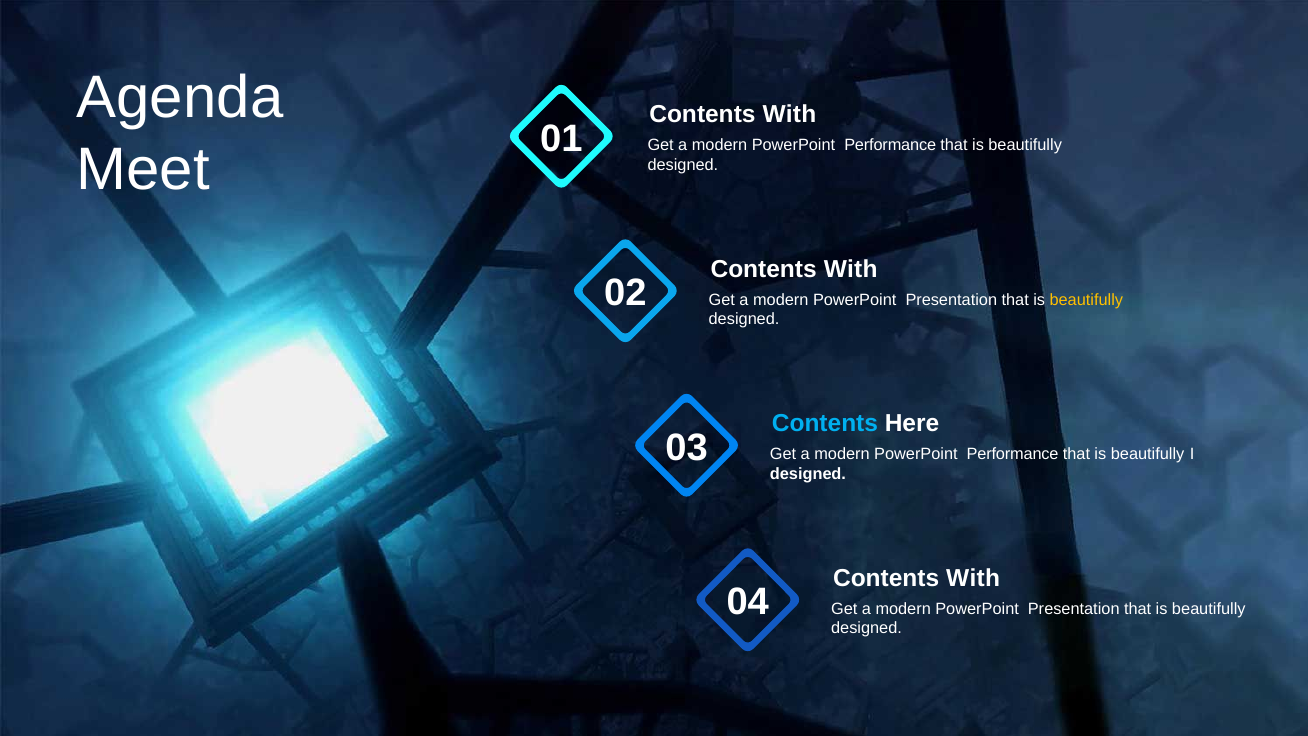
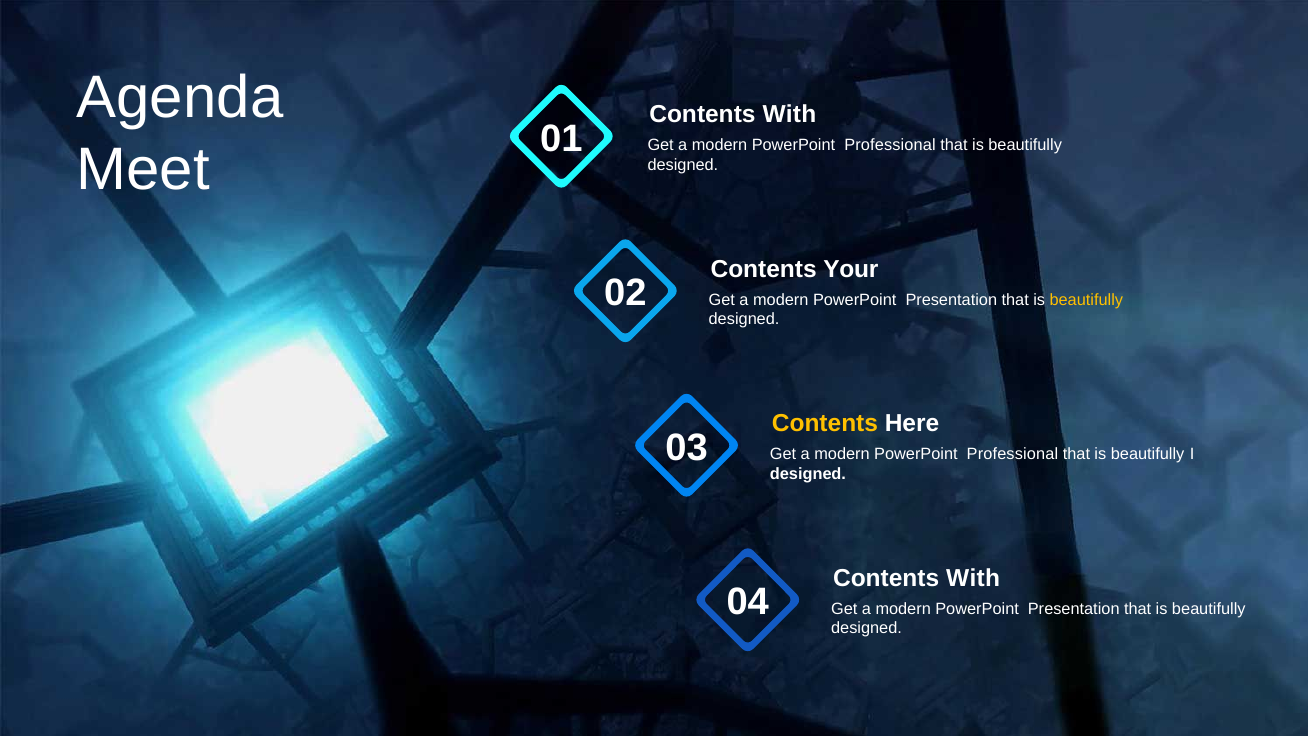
Performance at (890, 145): Performance -> Professional
With at (851, 269): With -> Your
Contents at (825, 423) colour: light blue -> yellow
Performance at (1013, 454): Performance -> Professional
